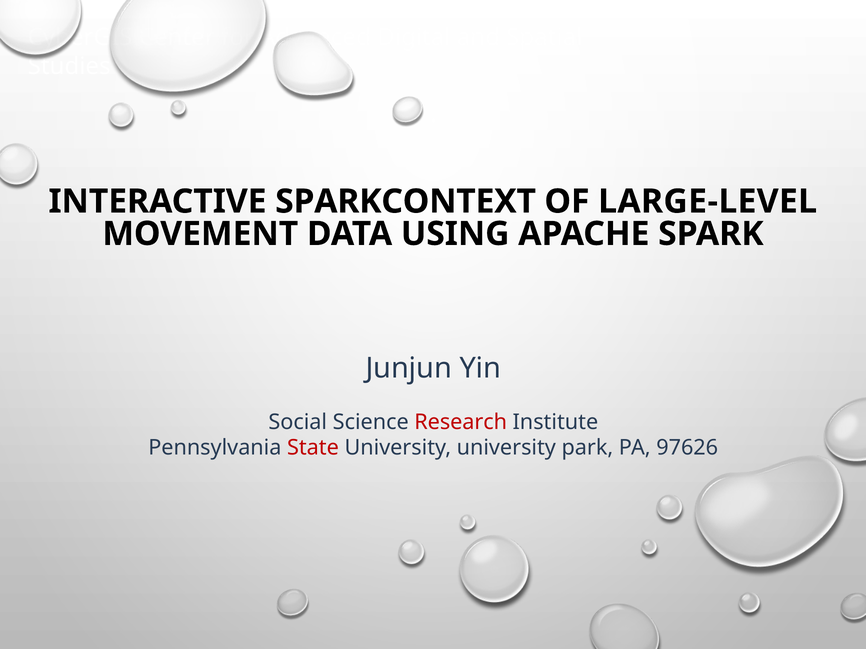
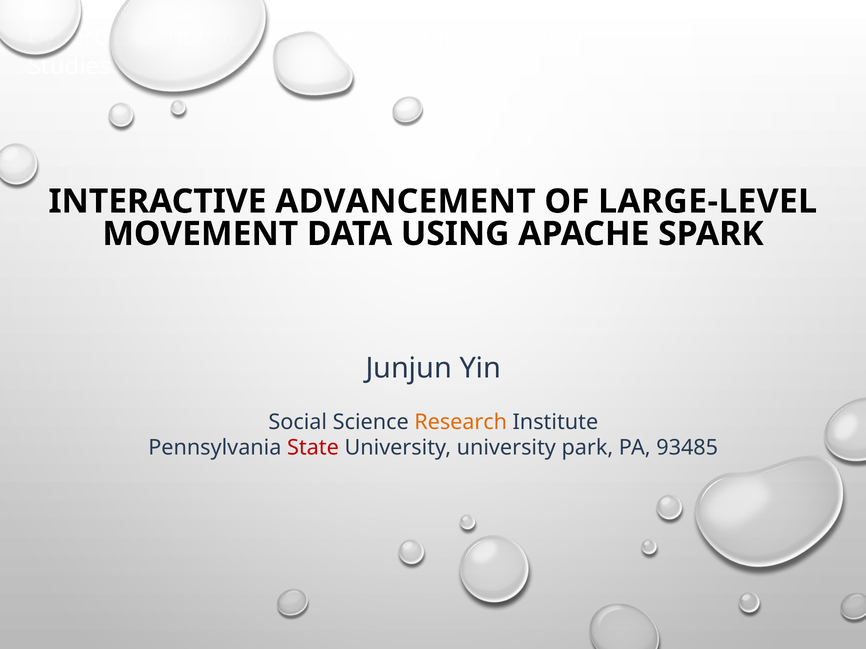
SPARKCONTEXT: SPARKCONTEXT -> ADVANCEMENT
Research colour: red -> orange
97626: 97626 -> 93485
